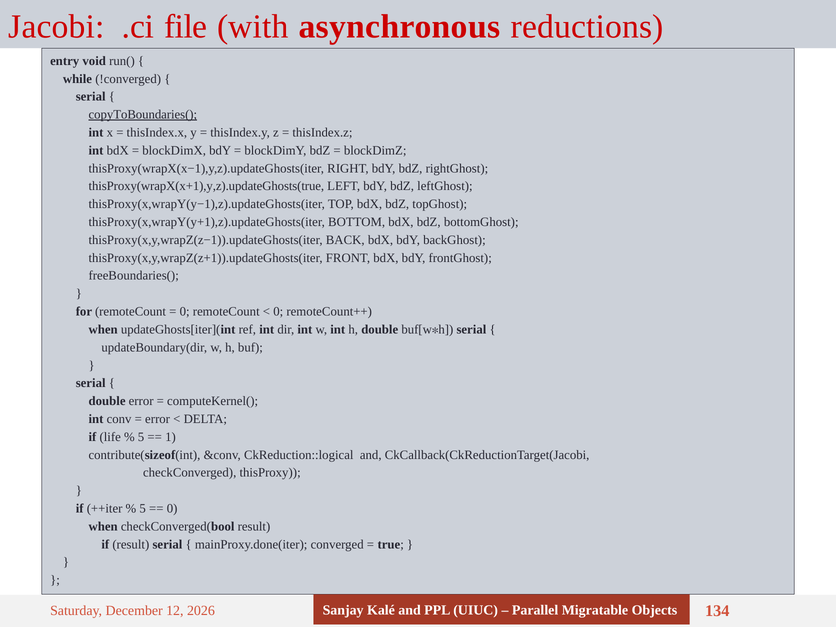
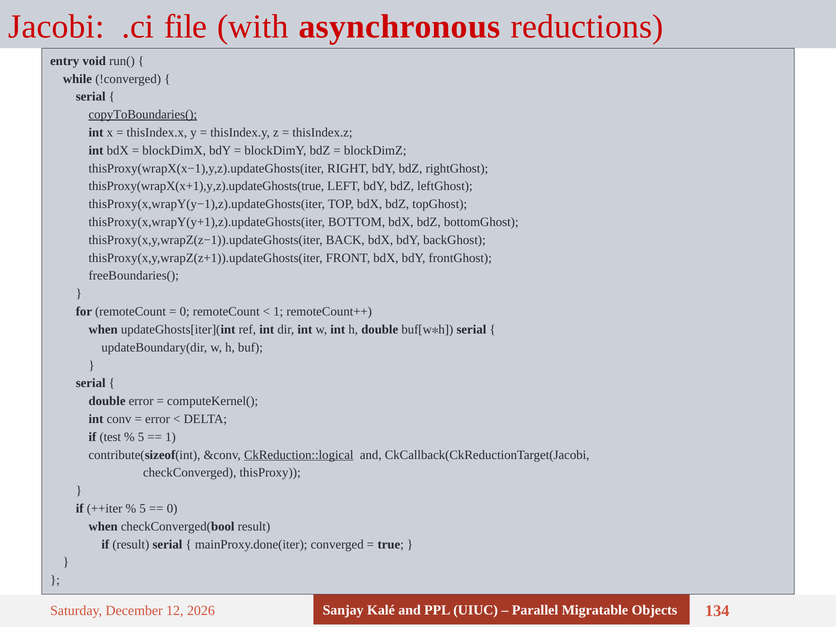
0 at (278, 312): 0 -> 1
life: life -> test
CkReduction::logical underline: none -> present
